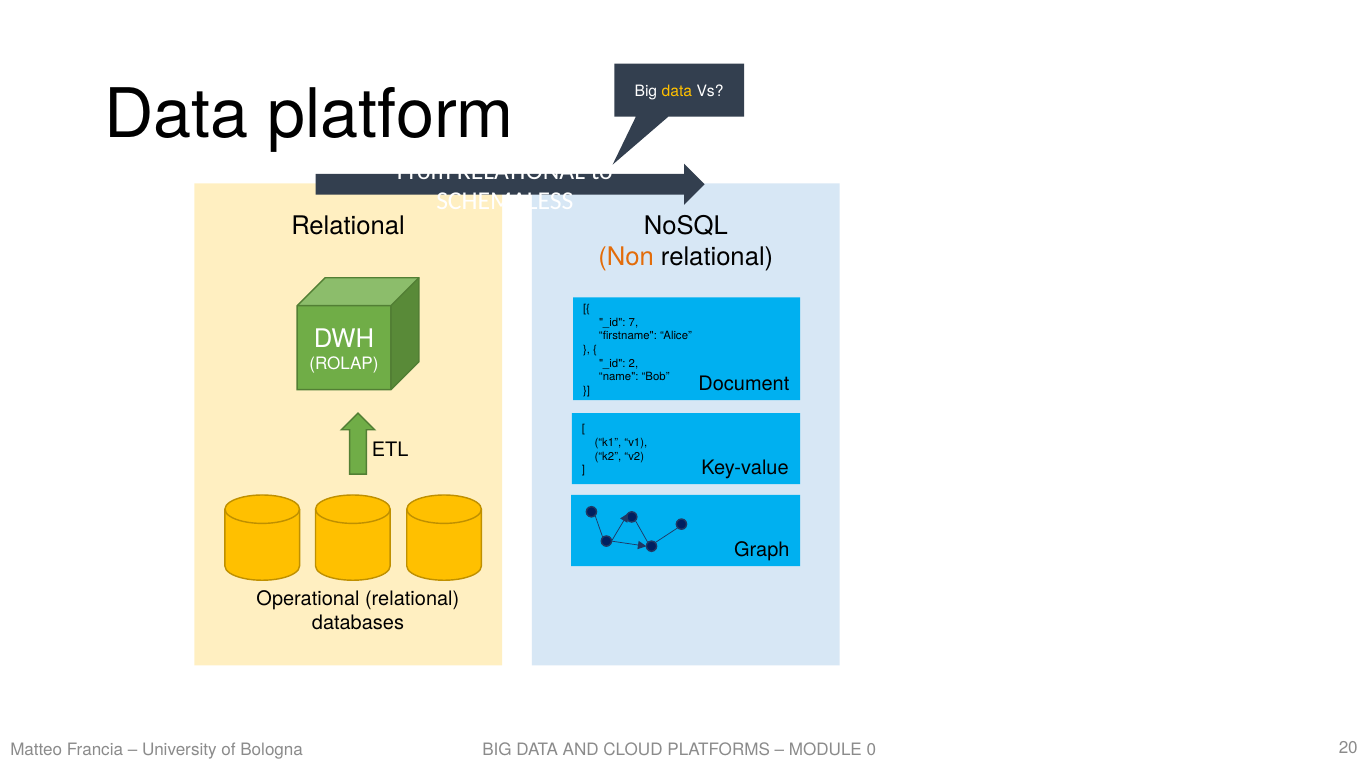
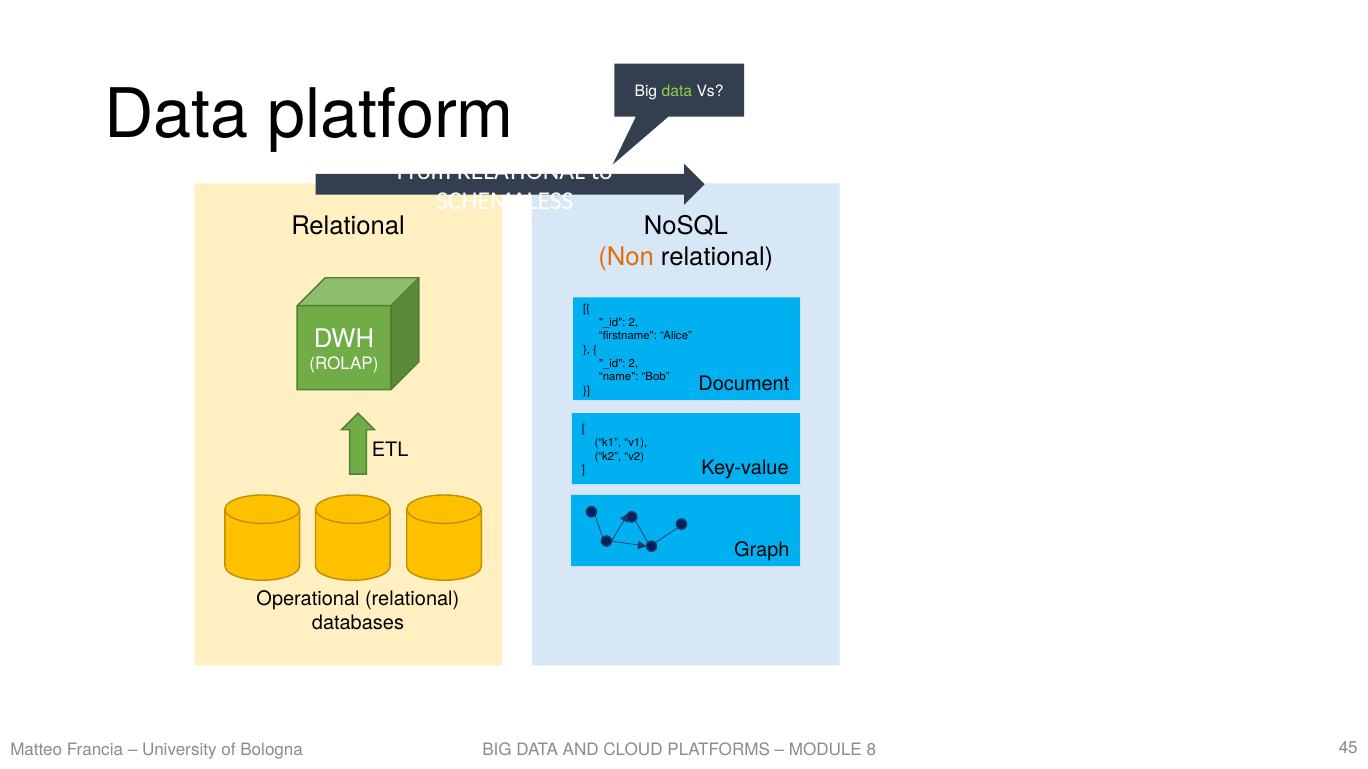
data at (677, 91) colour: yellow -> light green
7 at (633, 323): 7 -> 2
0: 0 -> 8
20: 20 -> 45
